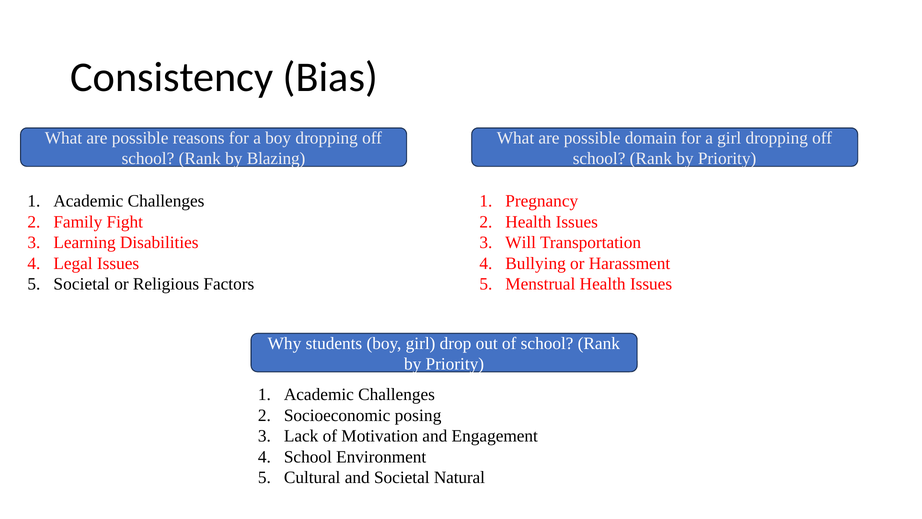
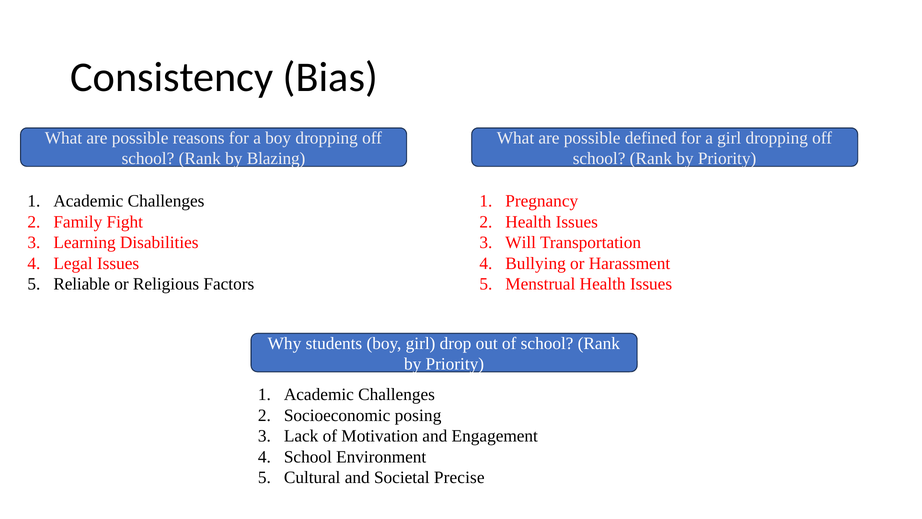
domain: domain -> defined
Societal at (82, 284): Societal -> Reliable
Natural: Natural -> Precise
